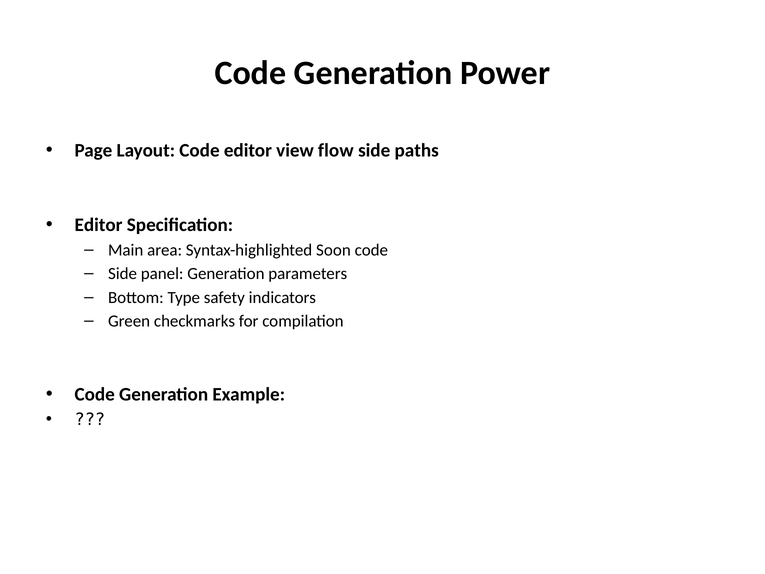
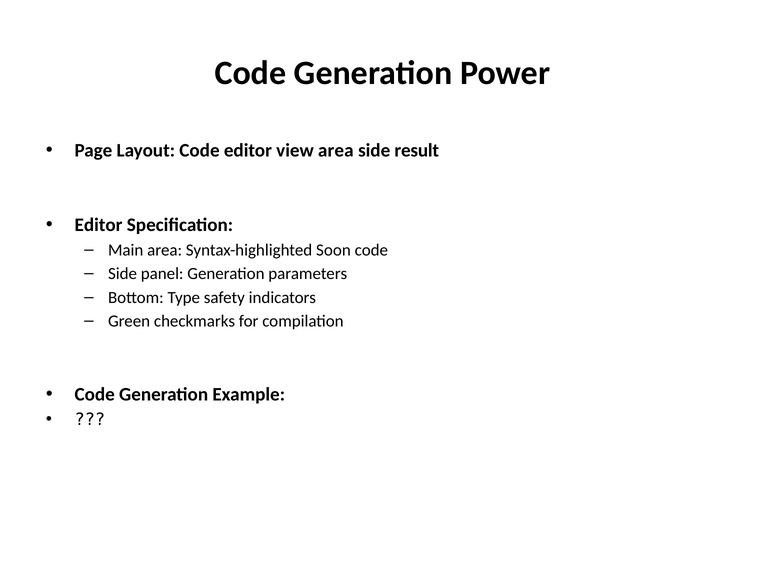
view flow: flow -> area
paths: paths -> result
